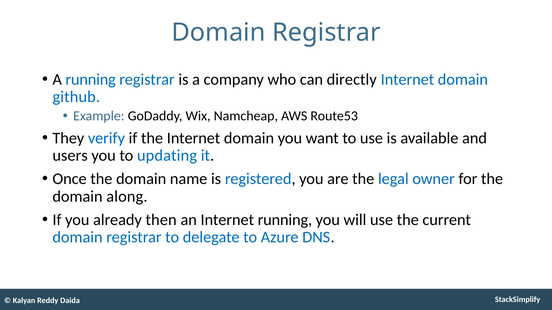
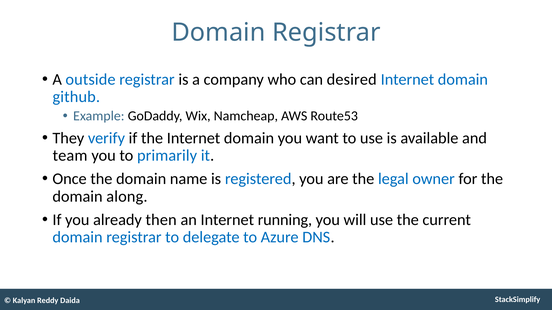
A running: running -> outside
directly: directly -> desired
users: users -> team
updating: updating -> primarily
